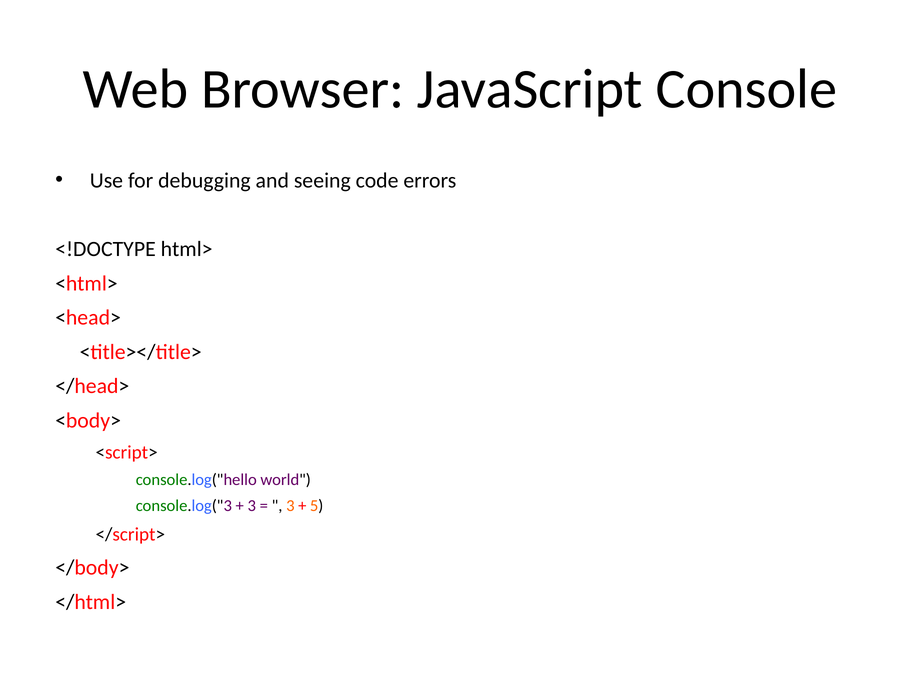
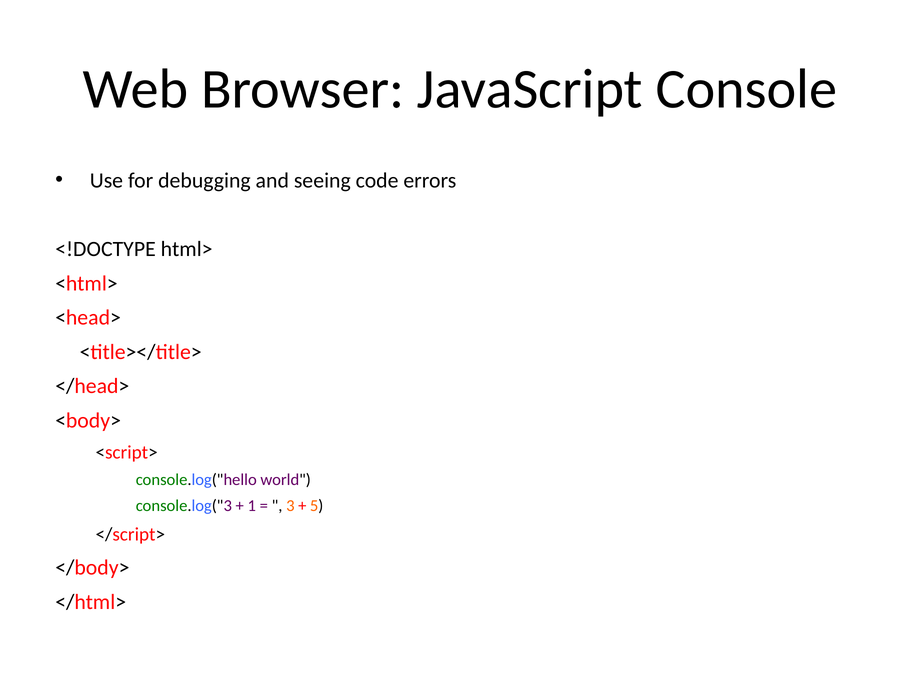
3 at (252, 506): 3 -> 1
